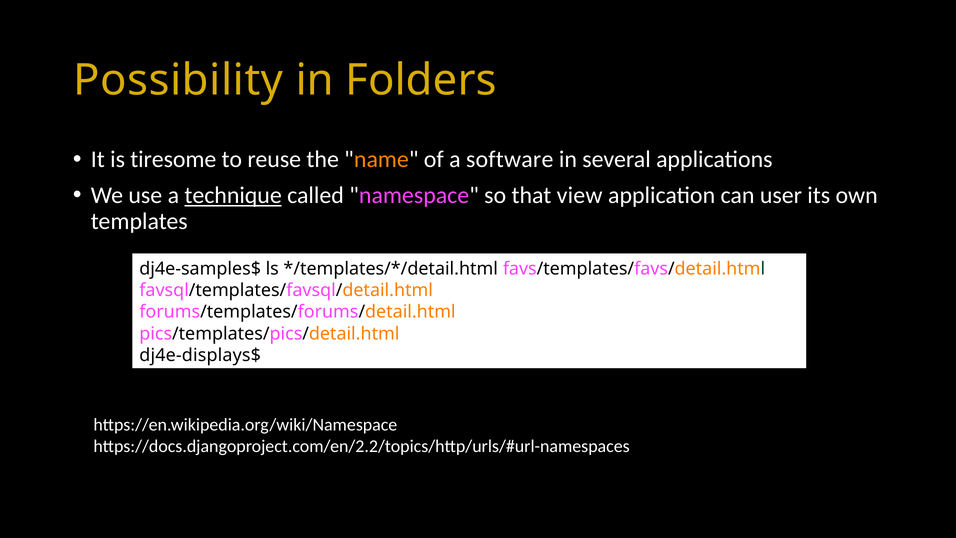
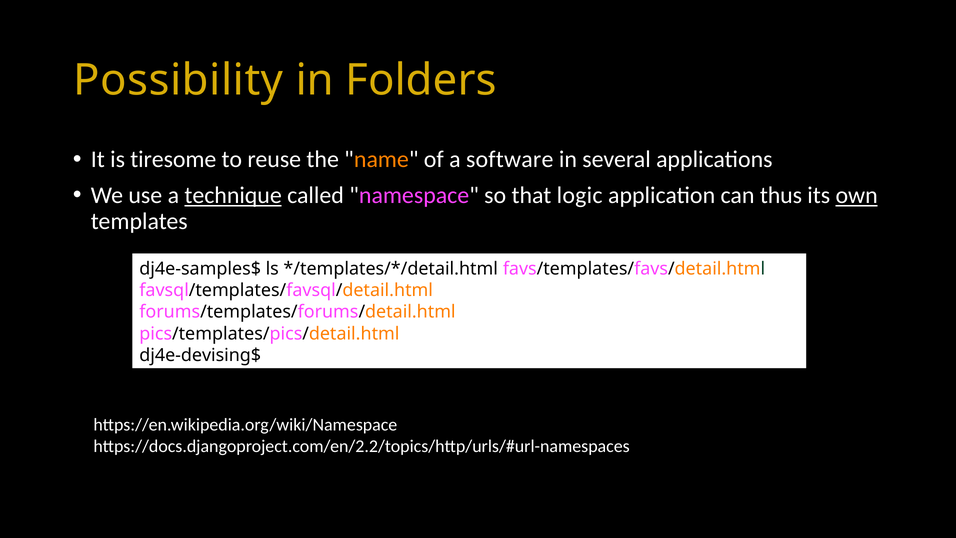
view: view -> logic
user: user -> thus
own underline: none -> present
dj4e-displays$: dj4e-displays$ -> dj4e-devising$
